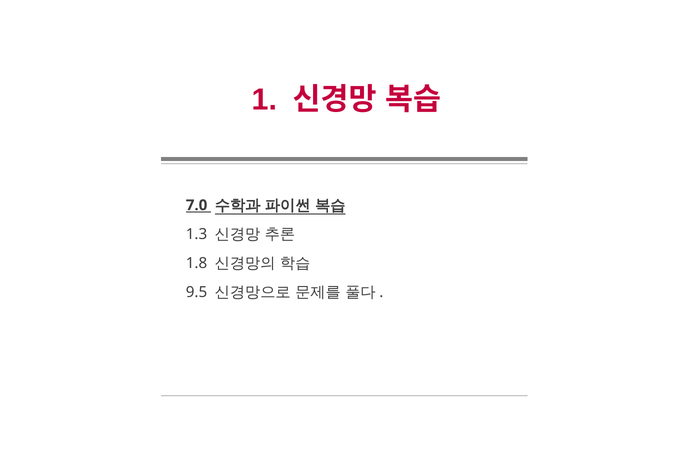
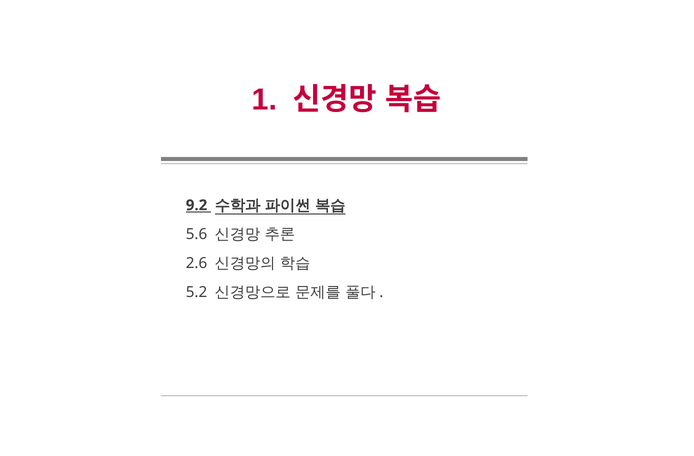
7.0: 7.0 -> 9.2
1.3: 1.3 -> 5.6
1.8: 1.8 -> 2.6
9.5: 9.5 -> 5.2
